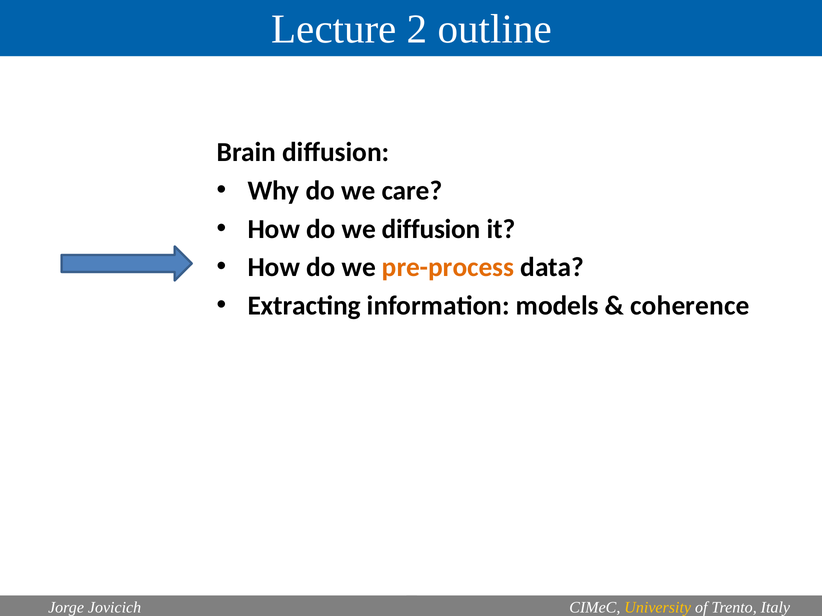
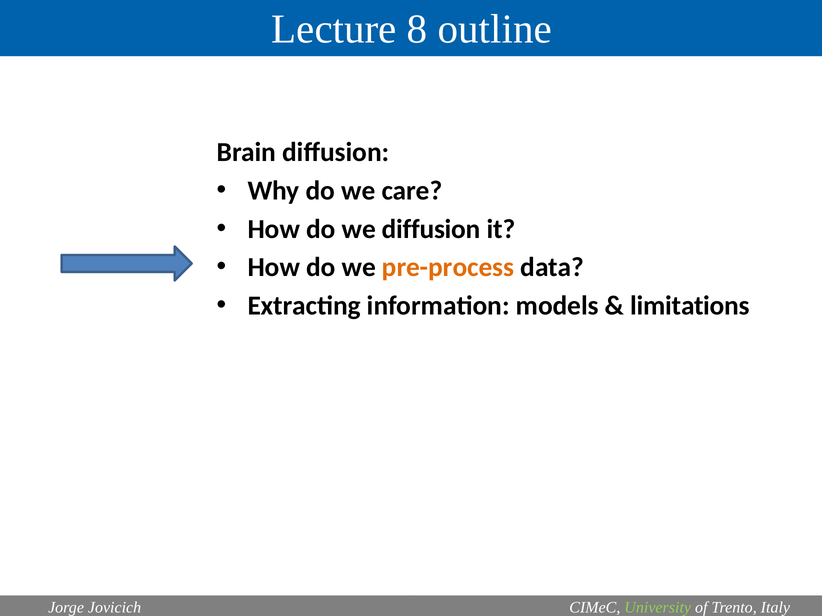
2: 2 -> 8
coherence: coherence -> limitations
University colour: yellow -> light green
